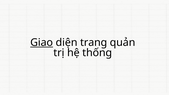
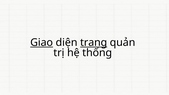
trang underline: none -> present
